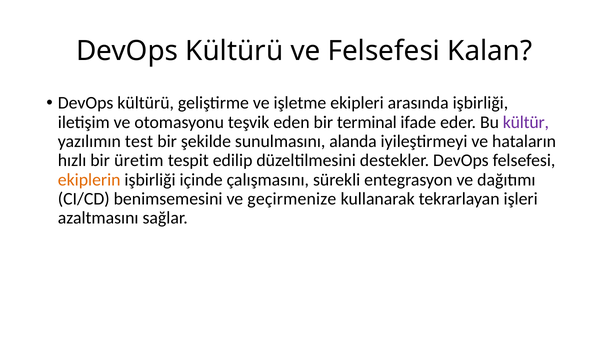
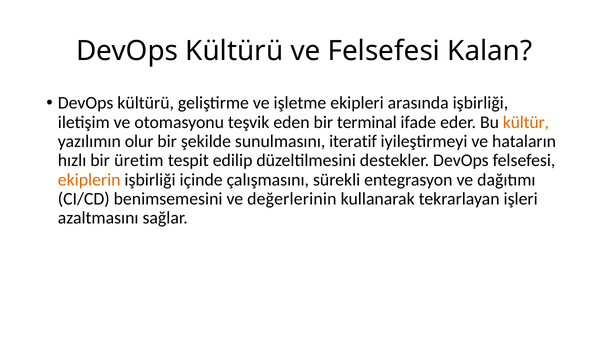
kültür colour: purple -> orange
test: test -> olur
alanda: alanda -> iteratif
geçirmenize: geçirmenize -> değerlerinin
